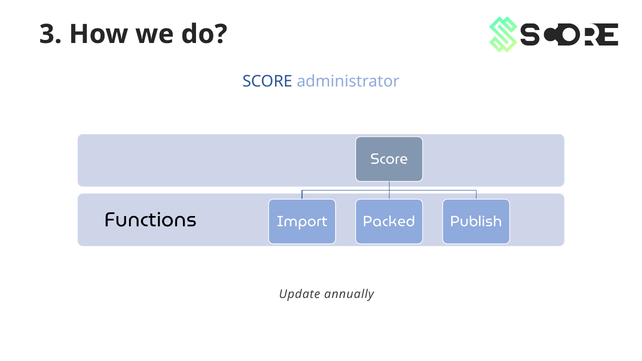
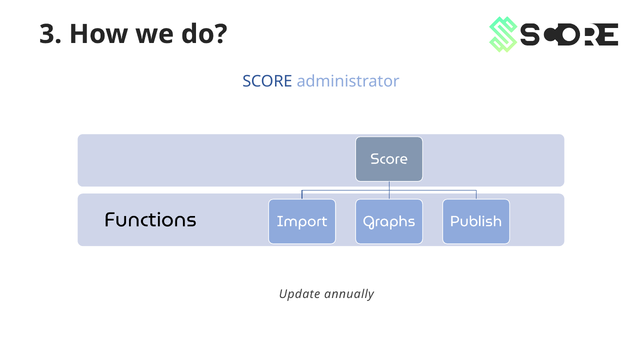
Packed: Packed -> Graphs
